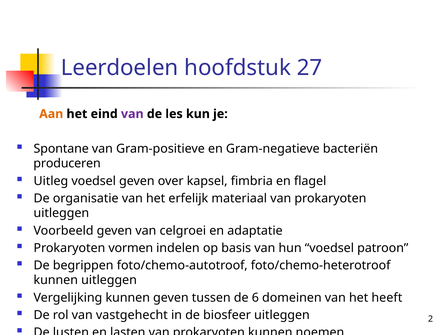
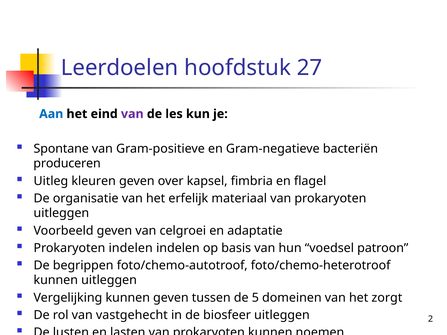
Aan colour: orange -> blue
Uitleg voedsel: voedsel -> kleuren
Prokaryoten vormen: vormen -> indelen
6: 6 -> 5
heeft: heeft -> zorgt
